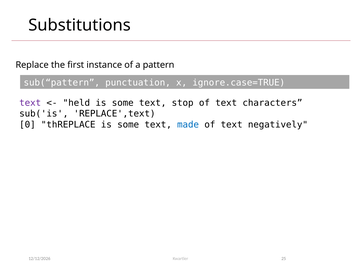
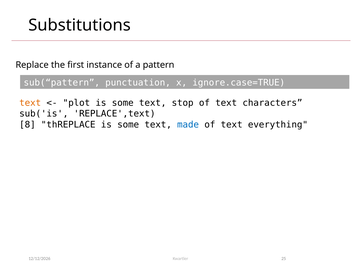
text at (30, 103) colour: purple -> orange
held: held -> plot
0: 0 -> 8
negatively: negatively -> everything
